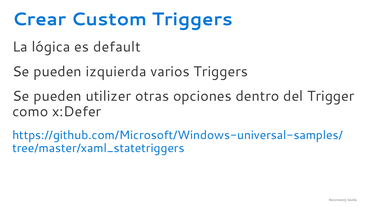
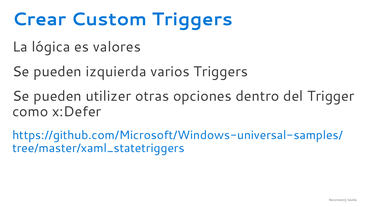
default: default -> valores
